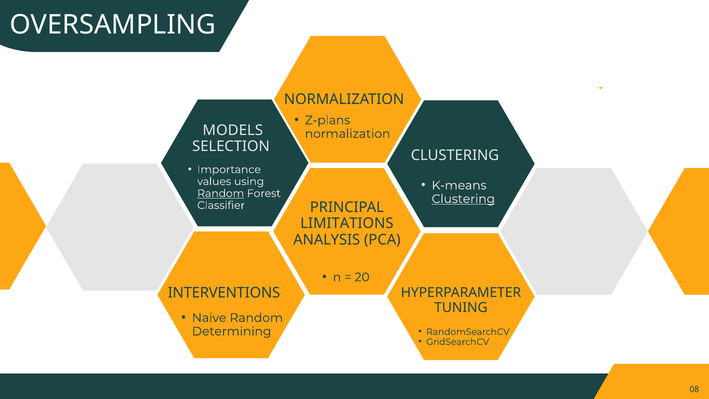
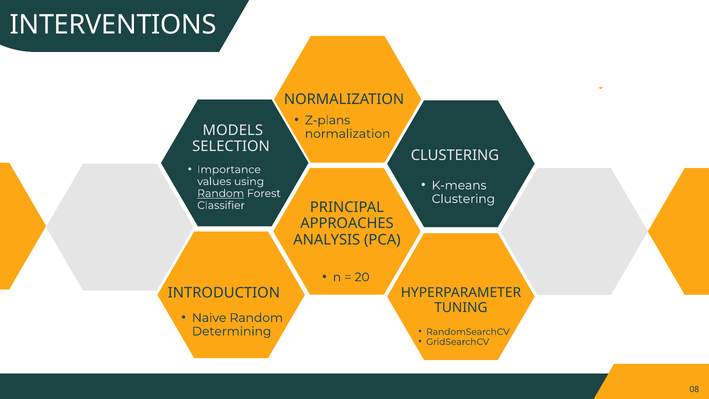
OVERSAMPLING: OVERSAMPLING -> INTERVENTIONS
Clustering at (463, 199) underline: present -> none
LIMITATIONS: LIMITATIONS -> APPROACHES
INTERVENTIONS: INTERVENTIONS -> INTRODUCTION
